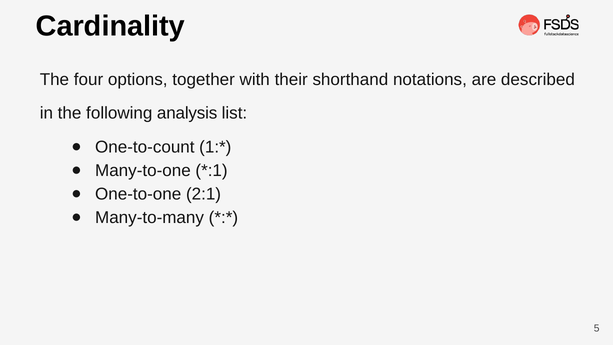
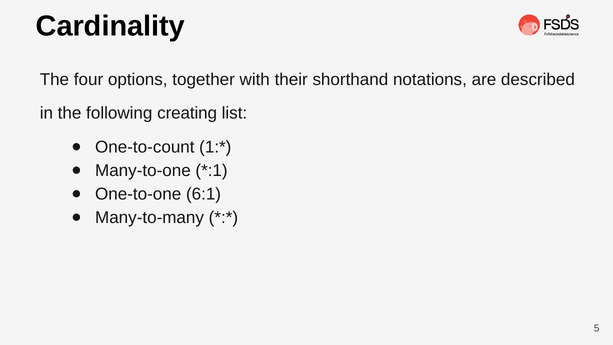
analysis: analysis -> creating
2:1: 2:1 -> 6:1
